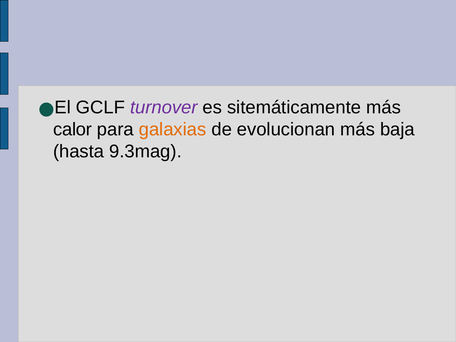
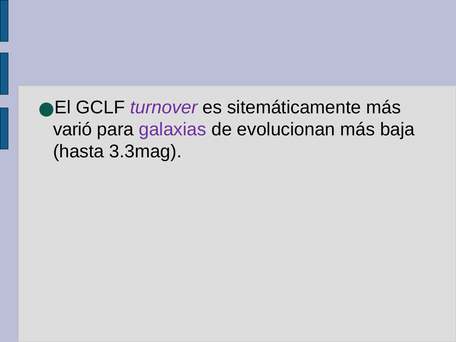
calor: calor -> varió
galaxias colour: orange -> purple
9.3mag: 9.3mag -> 3.3mag
